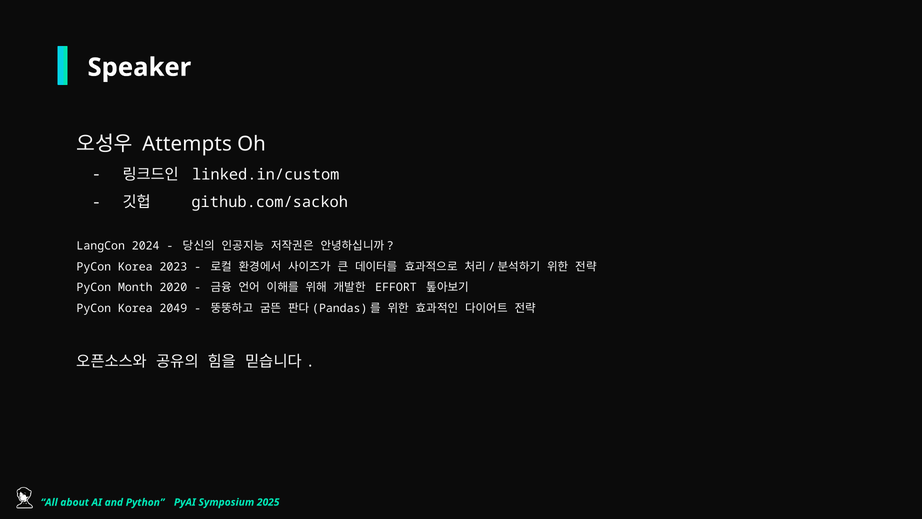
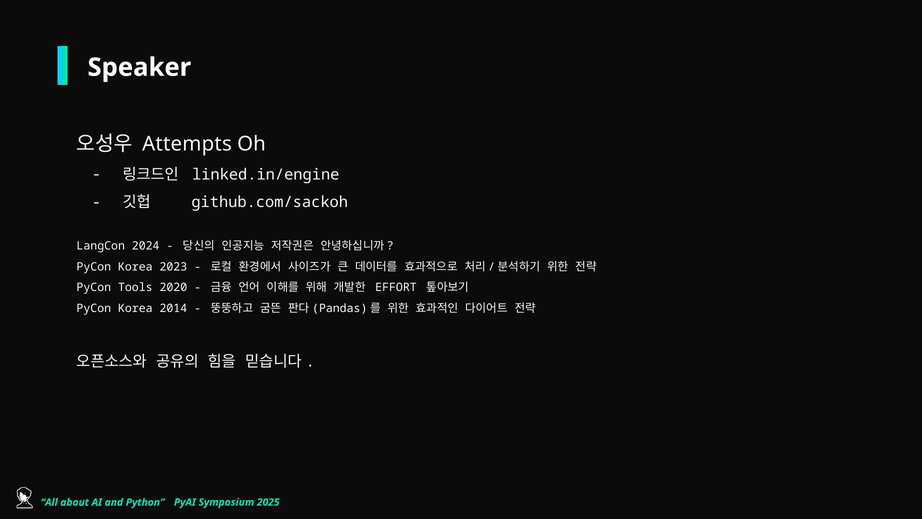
linked.in/custom: linked.in/custom -> linked.in/engine
Month: Month -> Tools
2049: 2049 -> 2014
